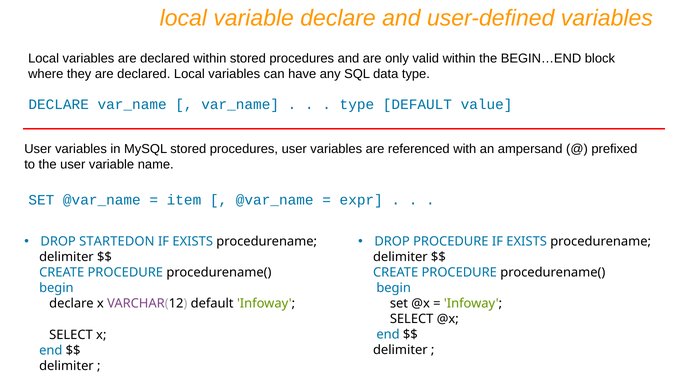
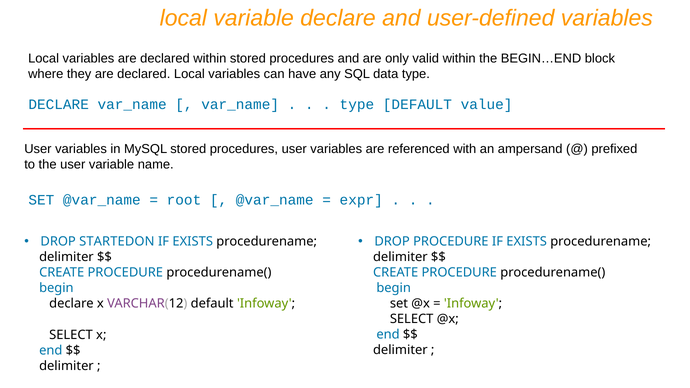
item: item -> root
